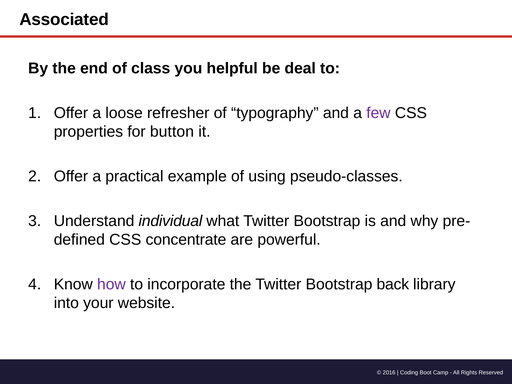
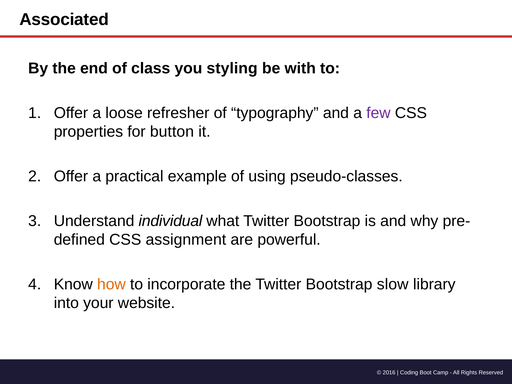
helpful: helpful -> styling
deal: deal -> with
concentrate: concentrate -> assignment
how colour: purple -> orange
back: back -> slow
